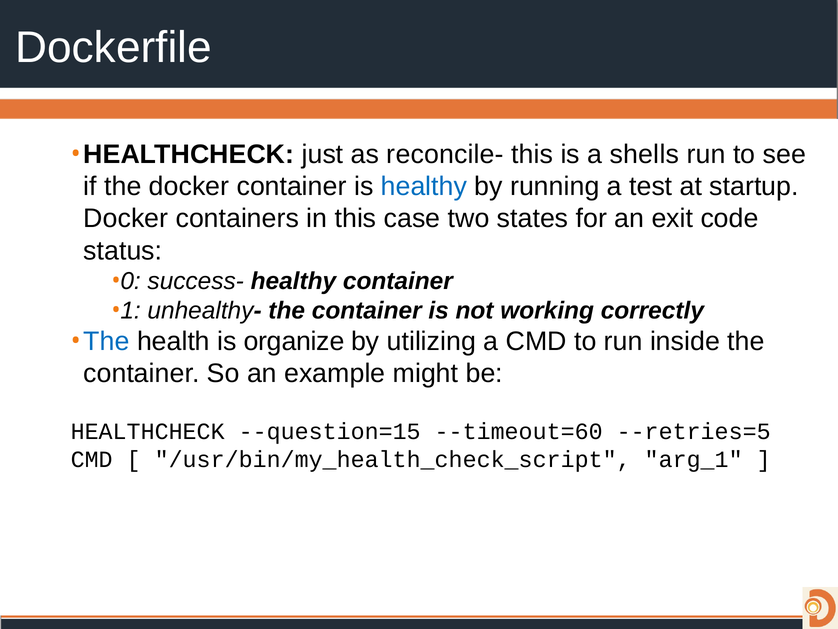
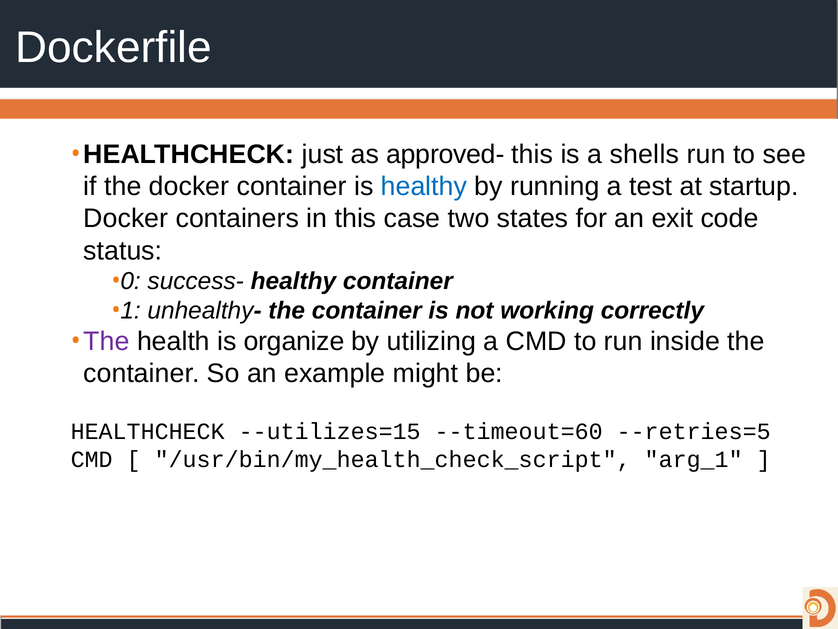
reconcile-: reconcile- -> approved-
The at (107, 341) colour: blue -> purple
--question=15: --question=15 -> --utilizes=15
